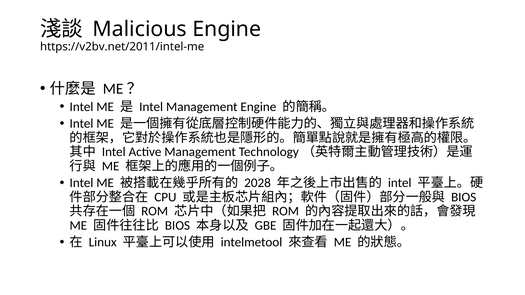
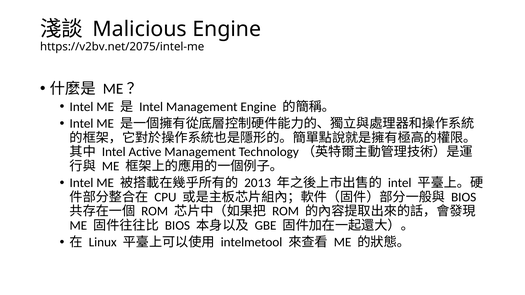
https://v2bv.net/2011/intel-me: https://v2bv.net/2011/intel-me -> https://v2bv.net/2075/intel-me
2028: 2028 -> 2013
